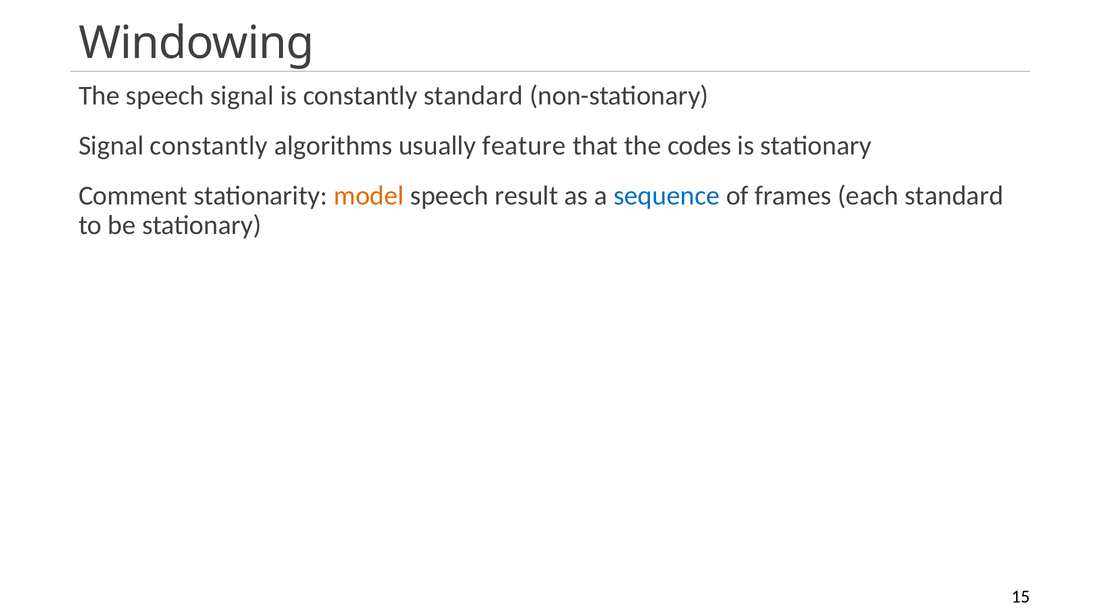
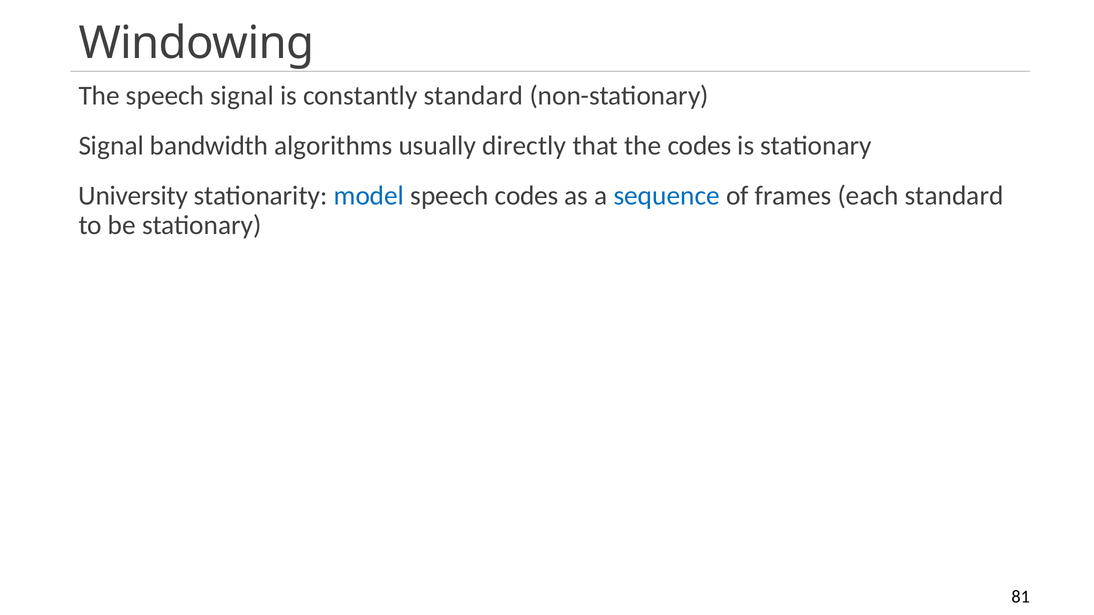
Signal constantly: constantly -> bandwidth
feature: feature -> directly
Comment: Comment -> University
model colour: orange -> blue
speech result: result -> codes
15: 15 -> 81
